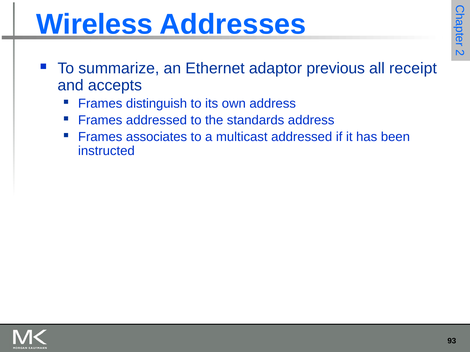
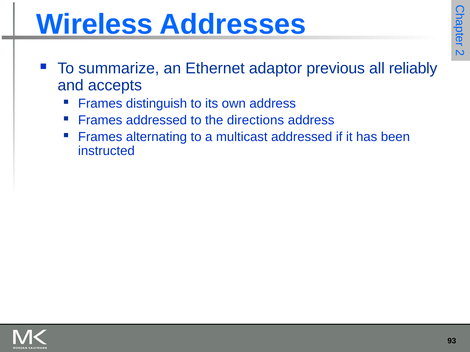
receipt: receipt -> reliably
standards: standards -> directions
associates: associates -> alternating
